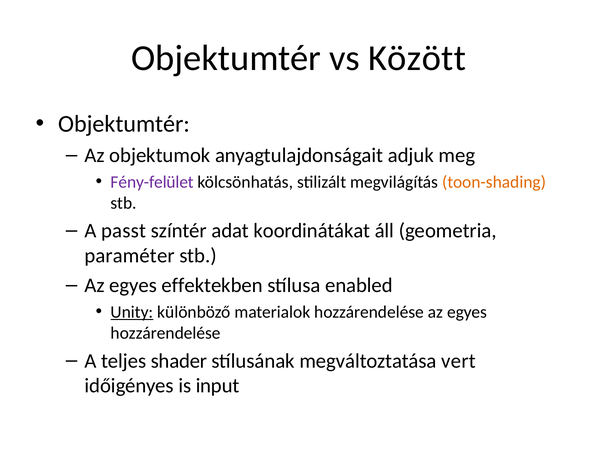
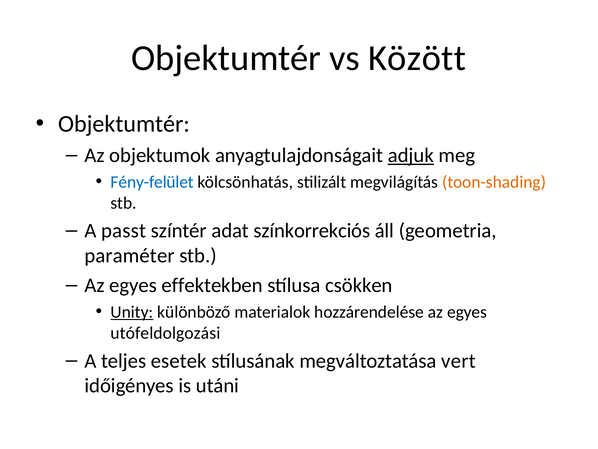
adjuk underline: none -> present
Fény-felület colour: purple -> blue
koordinátákat: koordinátákat -> színkorrekciós
enabled: enabled -> csökken
hozzárendelése at (166, 333): hozzárendelése -> utófeldolgozási
shader: shader -> esetek
input: input -> utáni
